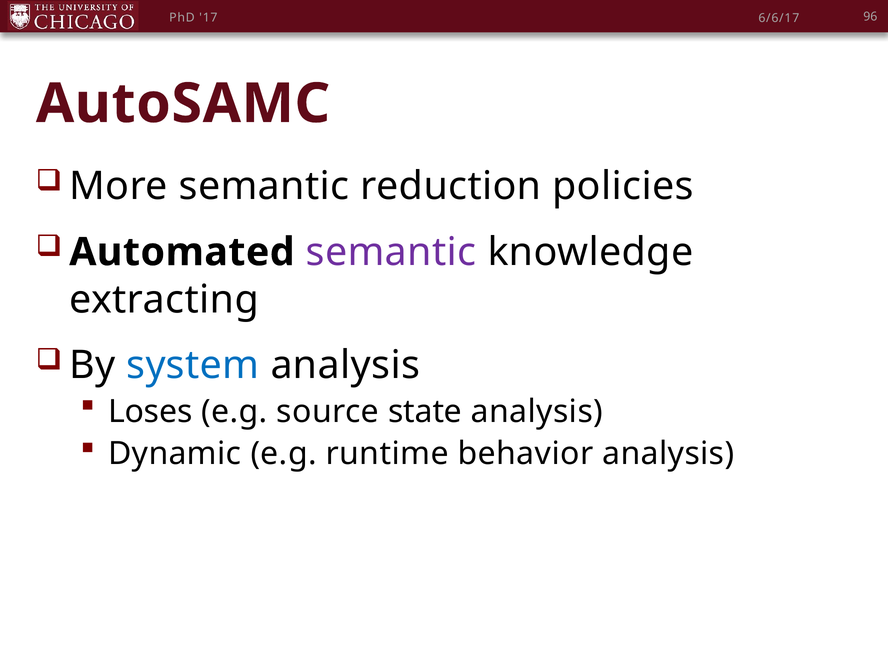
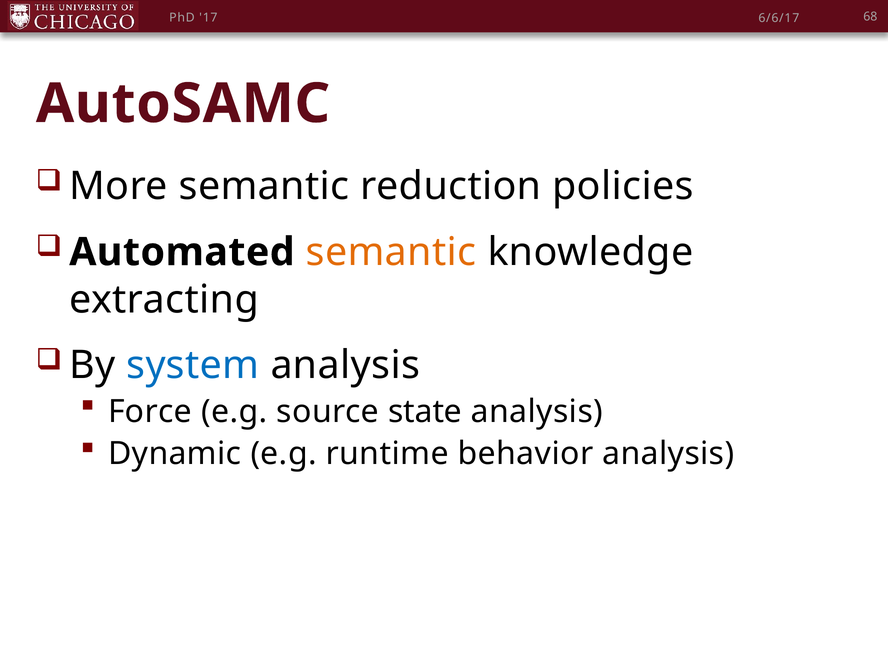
96: 96 -> 68
semantic at (391, 252) colour: purple -> orange
Loses: Loses -> Force
